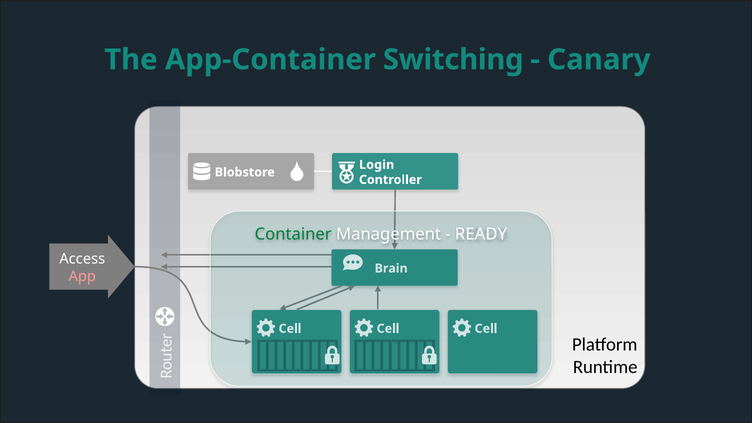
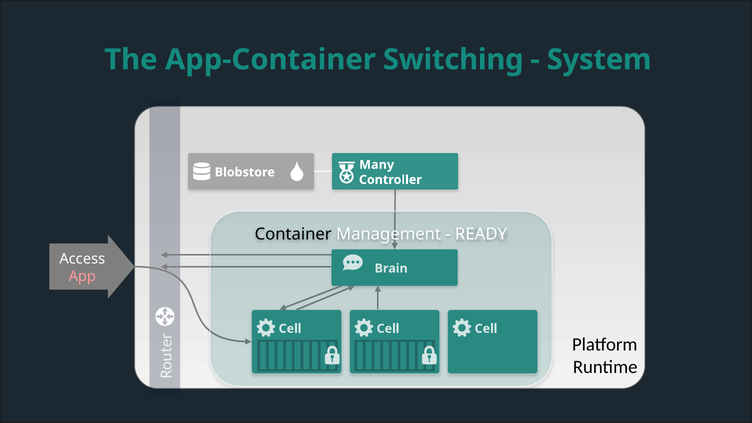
Canary: Canary -> System
Login: Login -> Many
Container colour: green -> black
